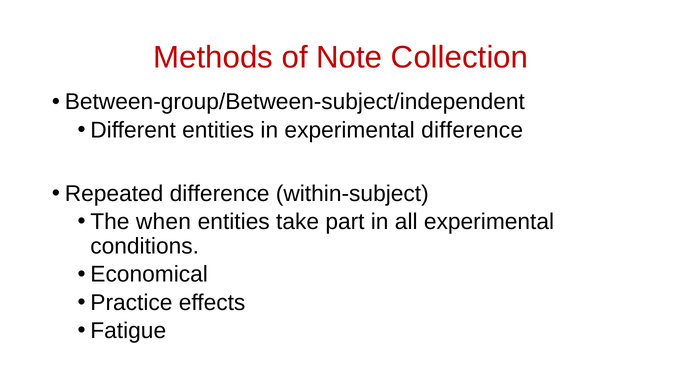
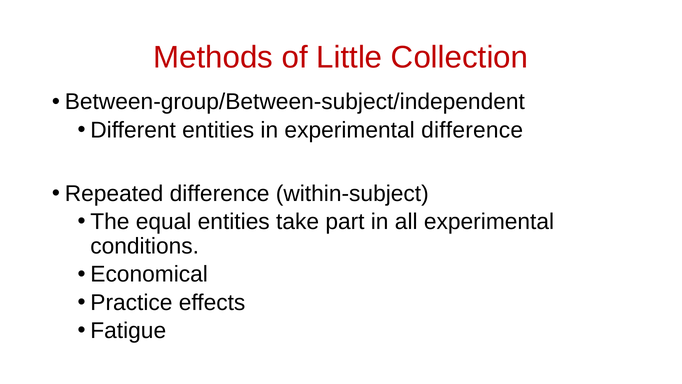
Note: Note -> Little
when: when -> equal
